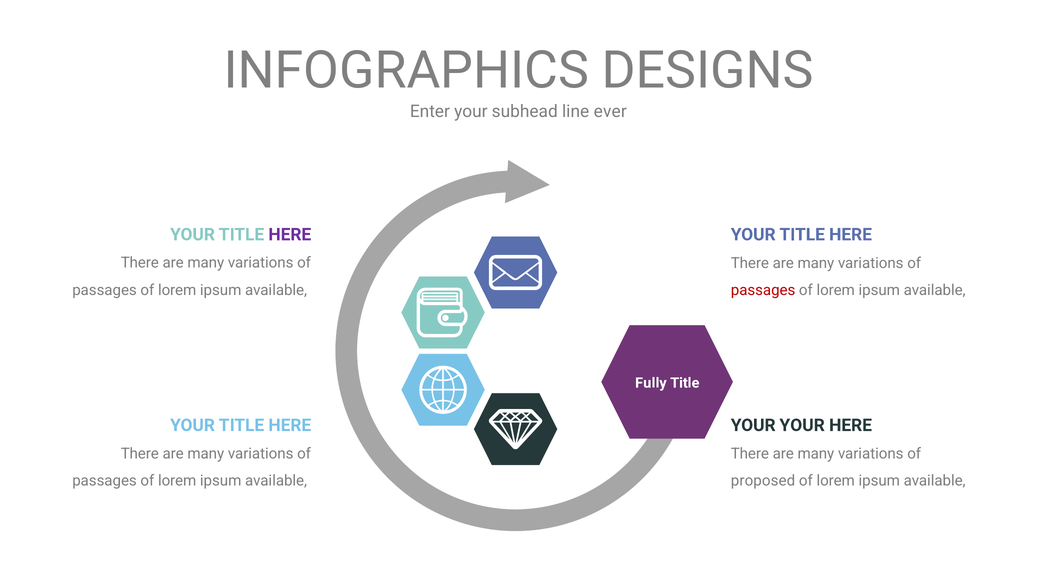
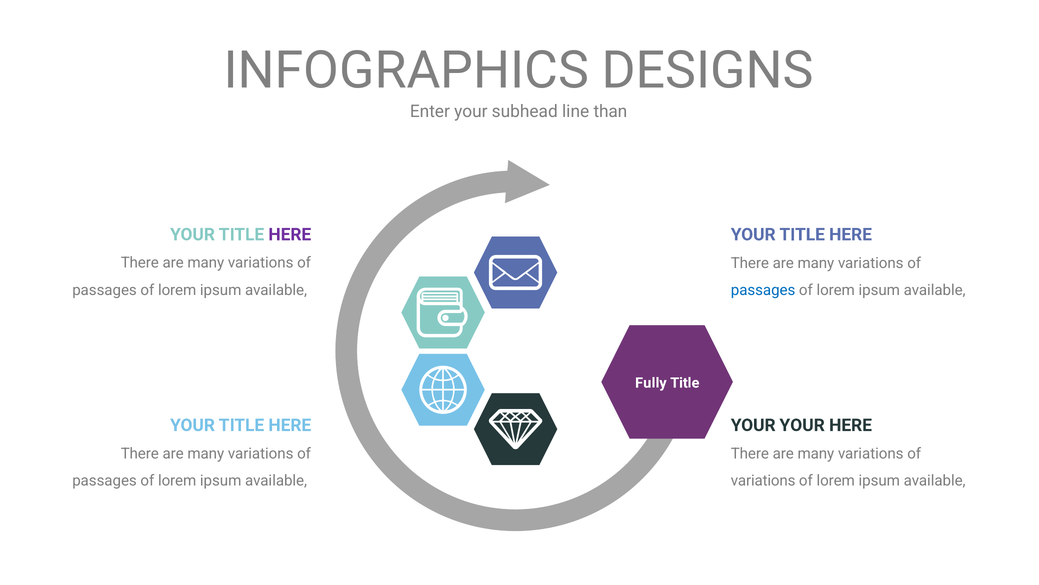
ever: ever -> than
passages at (763, 290) colour: red -> blue
proposed at (763, 481): proposed -> variations
